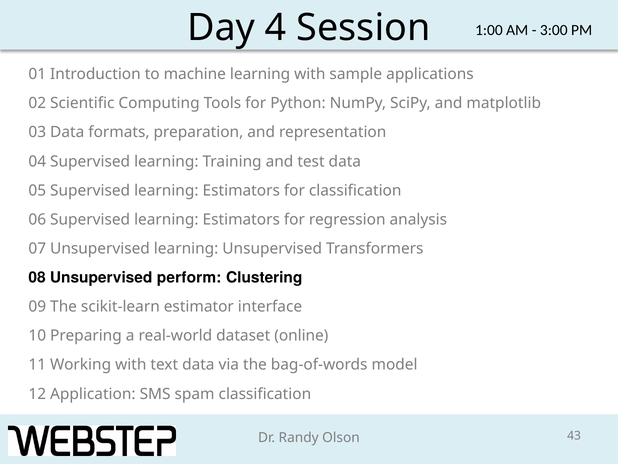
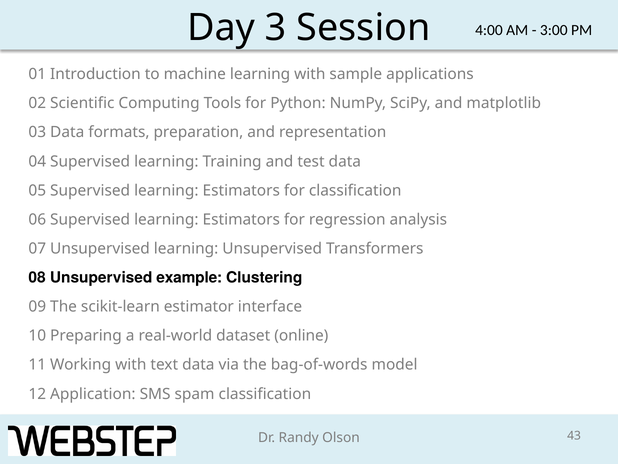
4: 4 -> 3
1:00: 1:00 -> 4:00
perform: perform -> example
